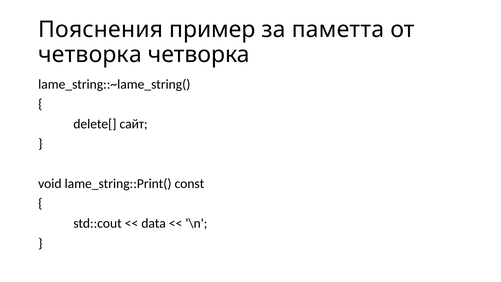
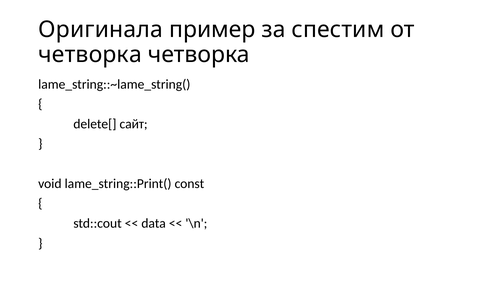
Пояснения: Пояснения -> Оригинала
паметта: паметта -> спестим
